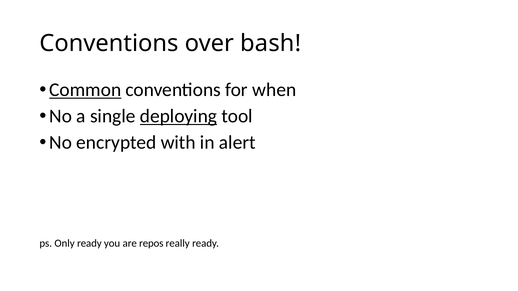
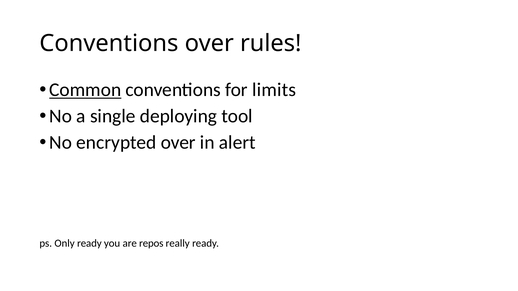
bash: bash -> rules
when: when -> limits
deploying underline: present -> none
encrypted with: with -> over
